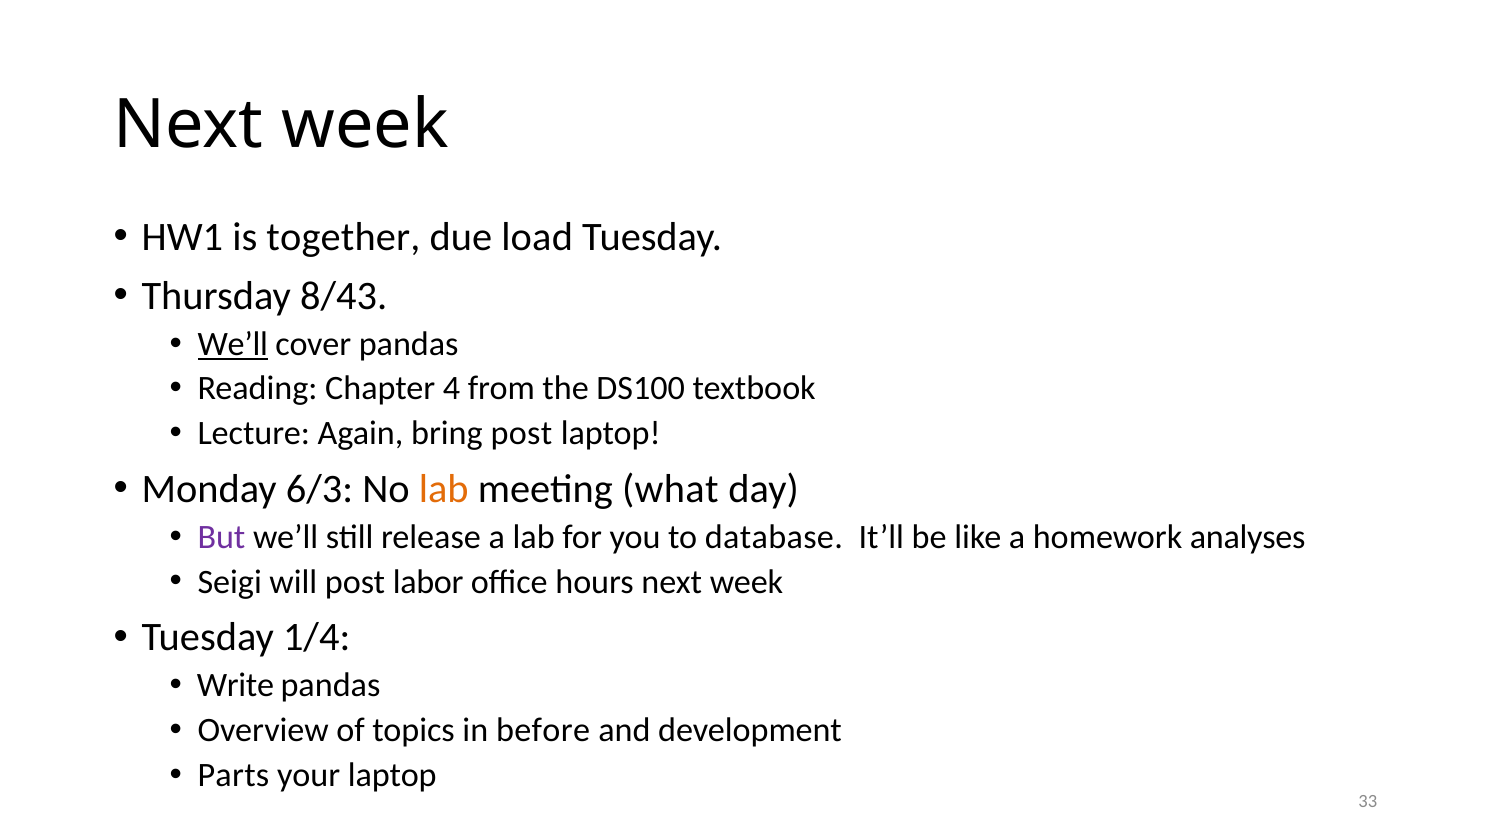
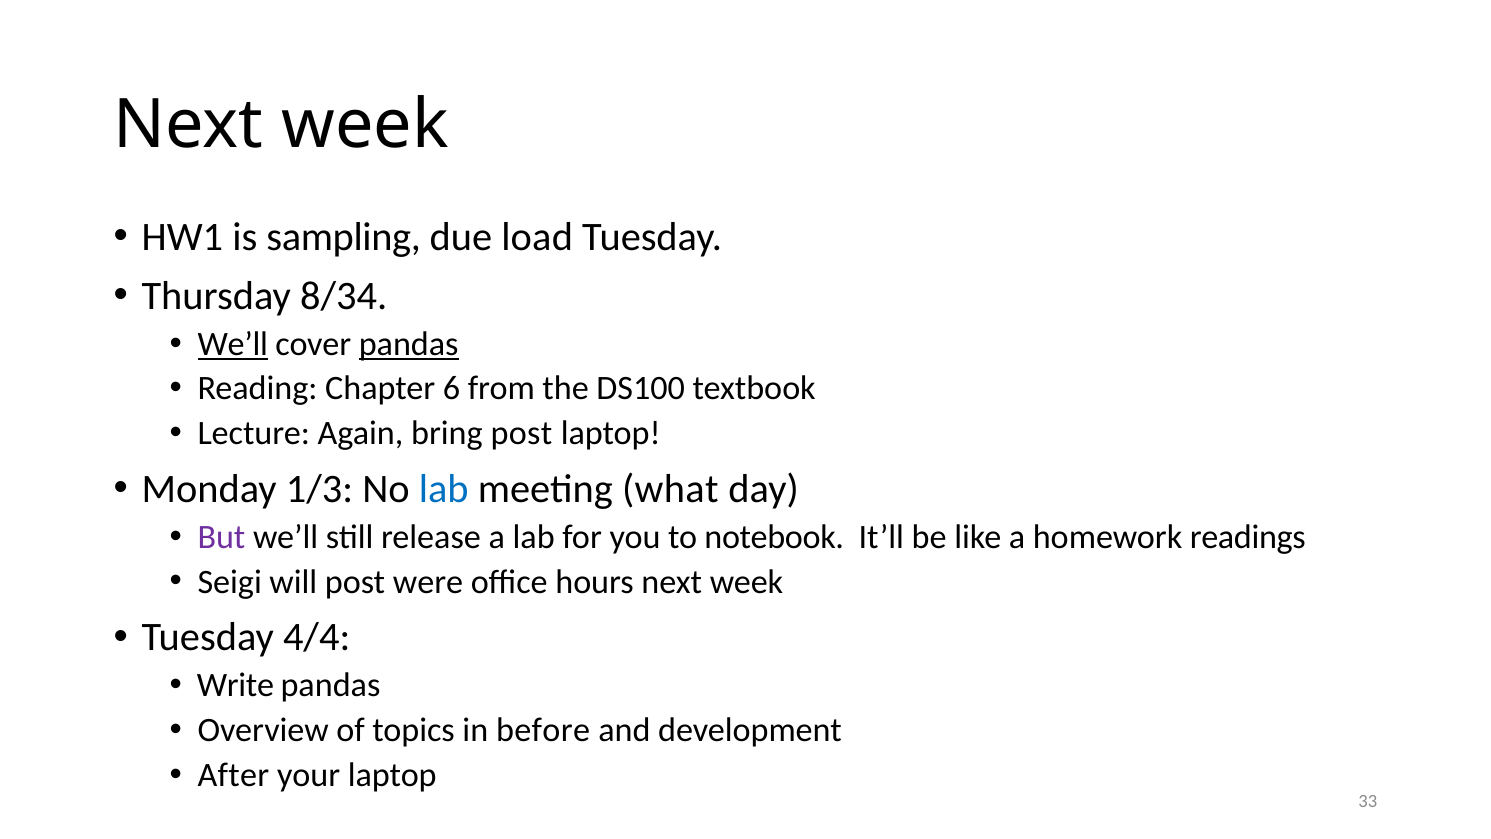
together: together -> sampling
8/43: 8/43 -> 8/34
pandas at (409, 344) underline: none -> present
4: 4 -> 6
6/3: 6/3 -> 1/3
lab at (444, 489) colour: orange -> blue
database: database -> notebook
analyses: analyses -> readings
labor: labor -> were
1/4: 1/4 -> 4/4
Parts: Parts -> After
